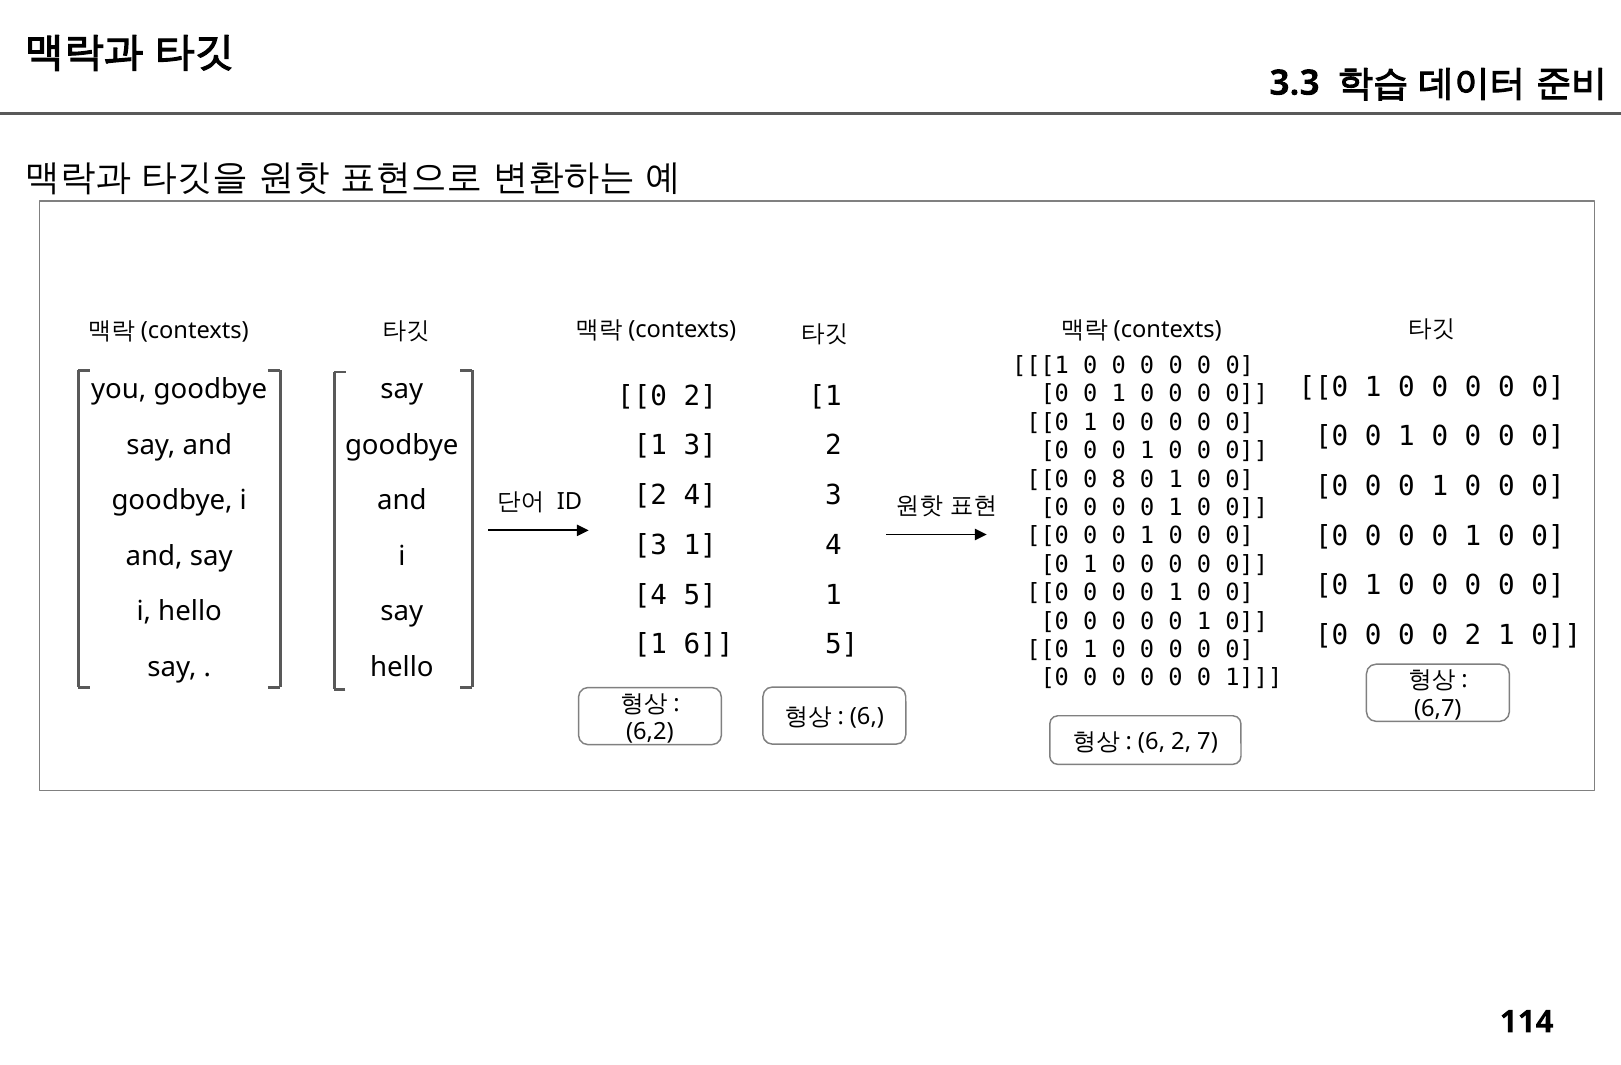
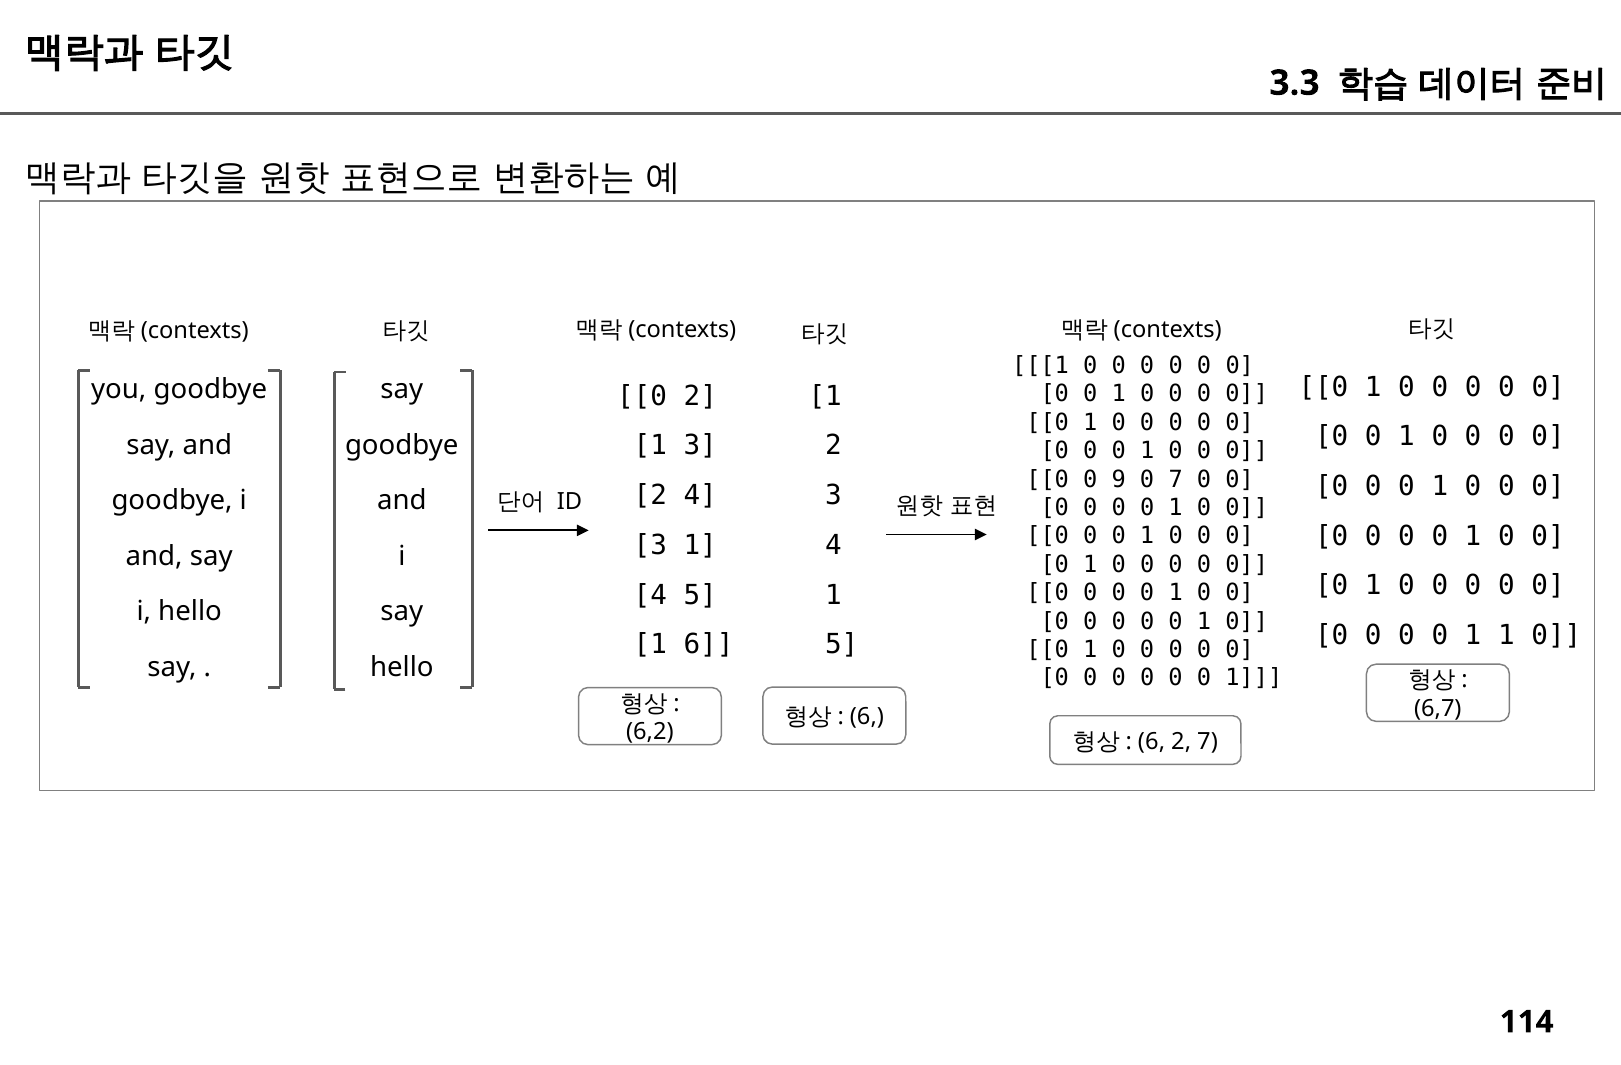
8: 8 -> 9
1 at (1176, 479): 1 -> 7
2 at (1473, 635): 2 -> 1
